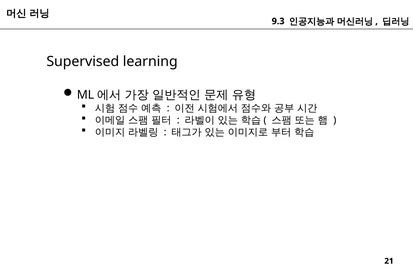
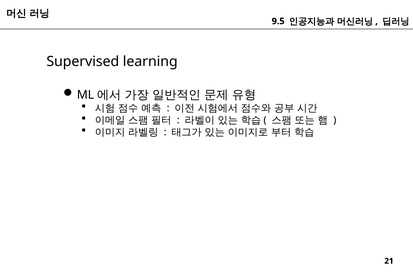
9.3: 9.3 -> 9.5
